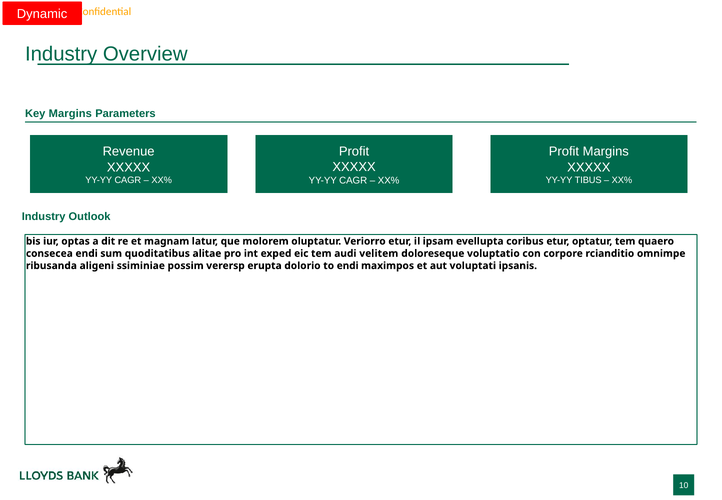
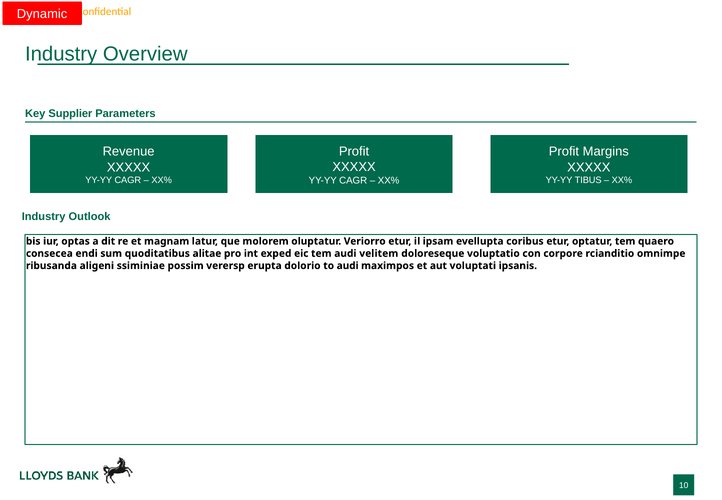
Key Margins: Margins -> Supplier
to endi: endi -> audi
